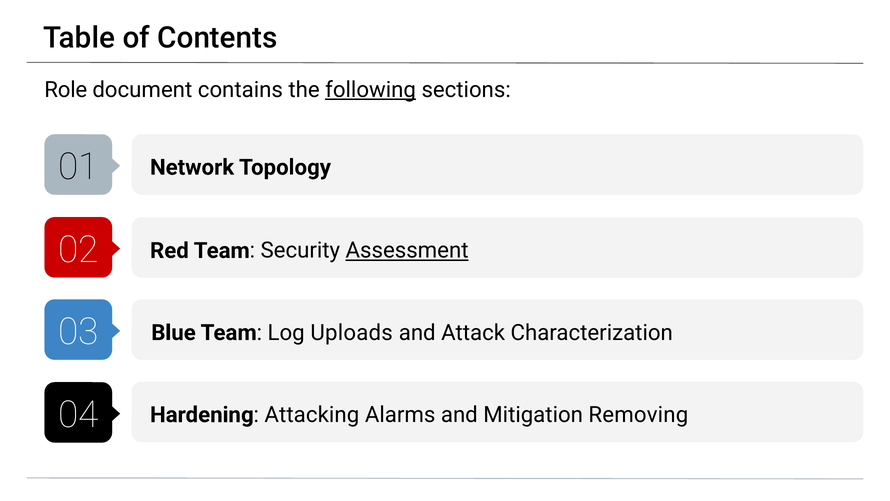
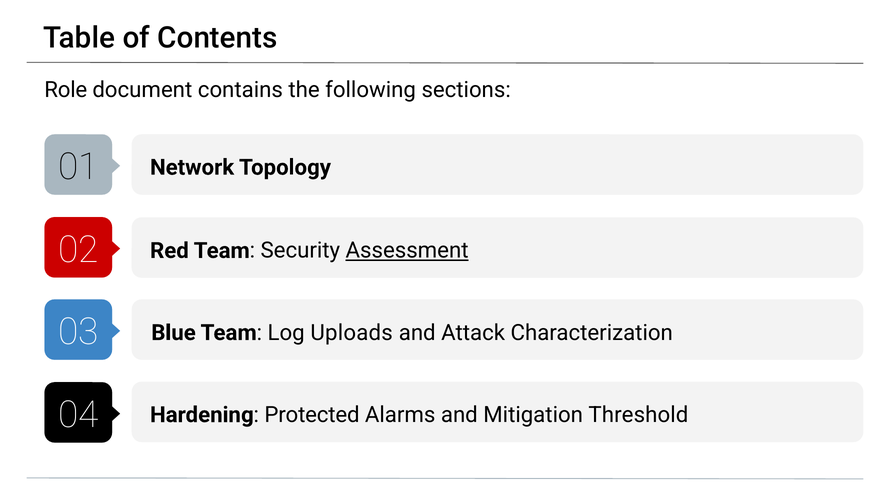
following underline: present -> none
Attacking: Attacking -> Protected
Removing: Removing -> Threshold
